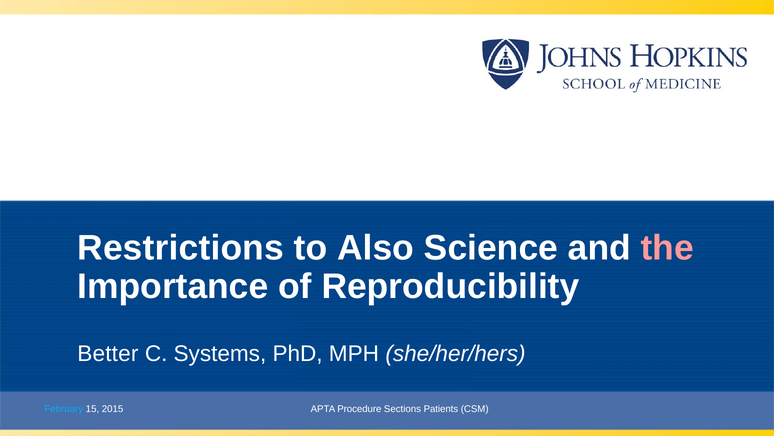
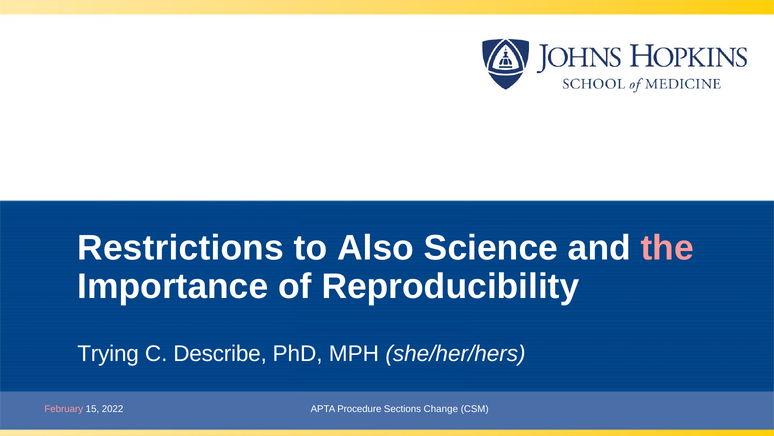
Better: Better -> Trying
Systems: Systems -> Describe
February colour: light blue -> pink
2015: 2015 -> 2022
Patients: Patients -> Change
